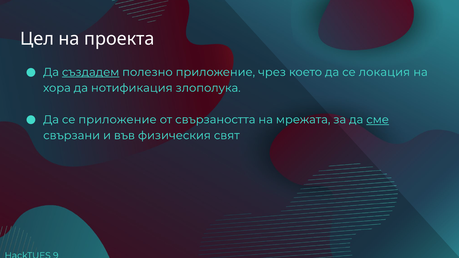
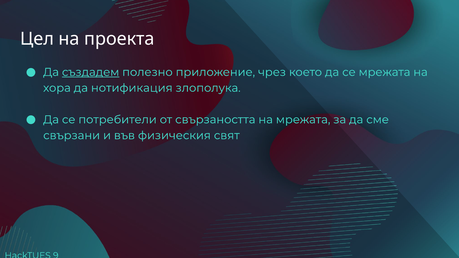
се локация: локация -> мрежата
се приложение: приложение -> потребители
сме underline: present -> none
